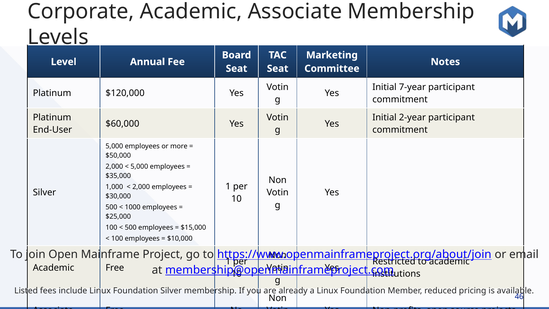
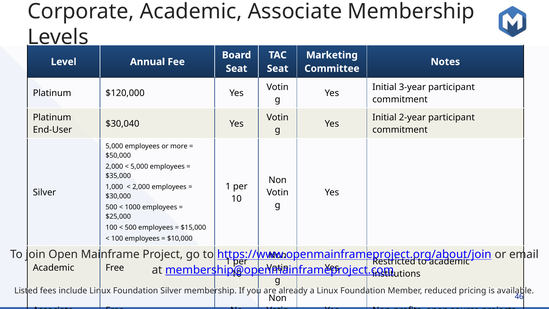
7-year: 7-year -> 3-year
$60,000: $60,000 -> $30,040
